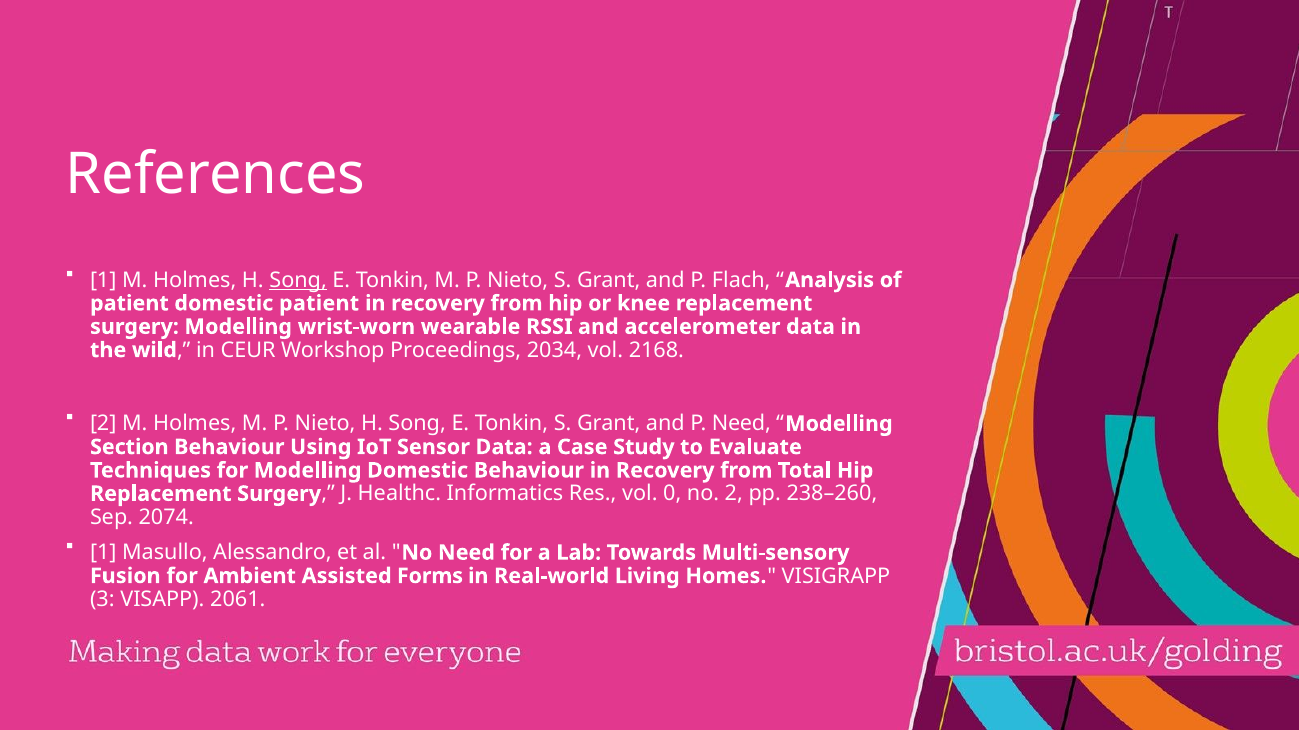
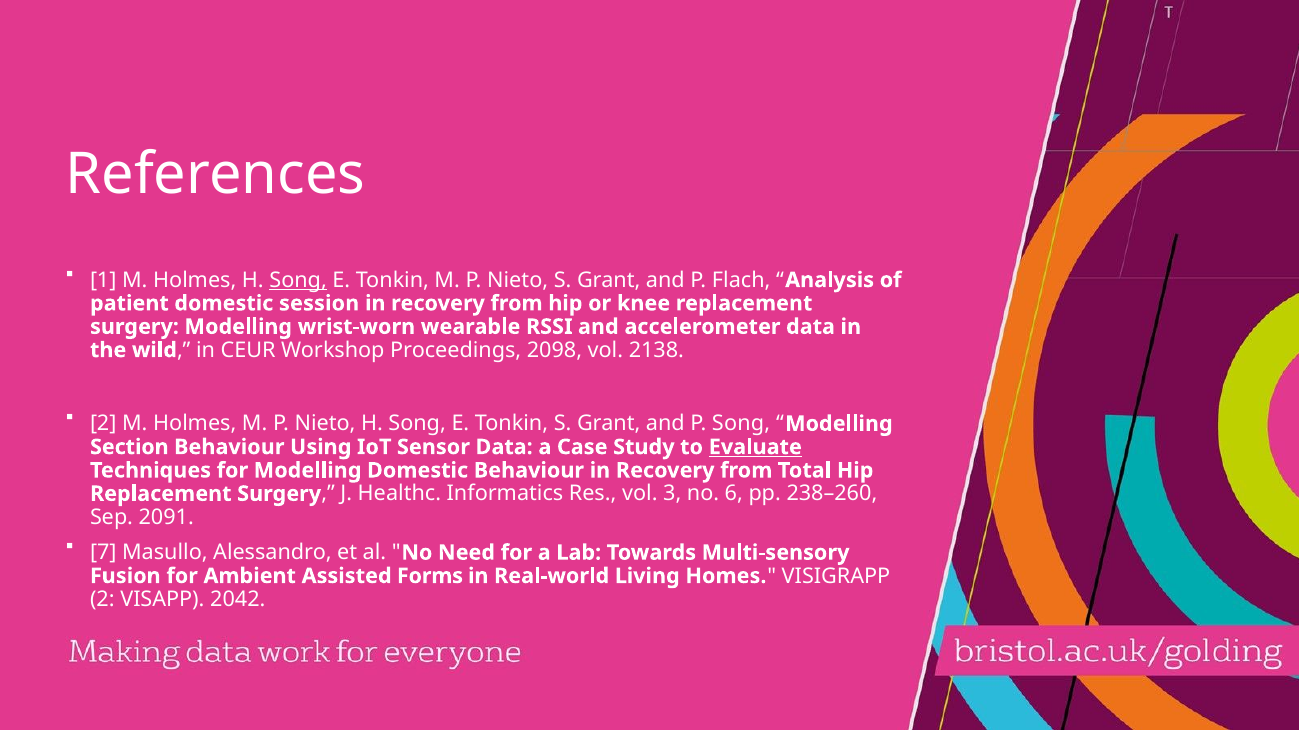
domestic patient: patient -> session
2034: 2034 -> 2098
2168: 2168 -> 2138
P Need: Need -> Song
Evaluate underline: none -> present
0: 0 -> 3
no 2: 2 -> 6
2074: 2074 -> 2091
1 at (103, 553): 1 -> 7
3 at (102, 600): 3 -> 2
2061: 2061 -> 2042
